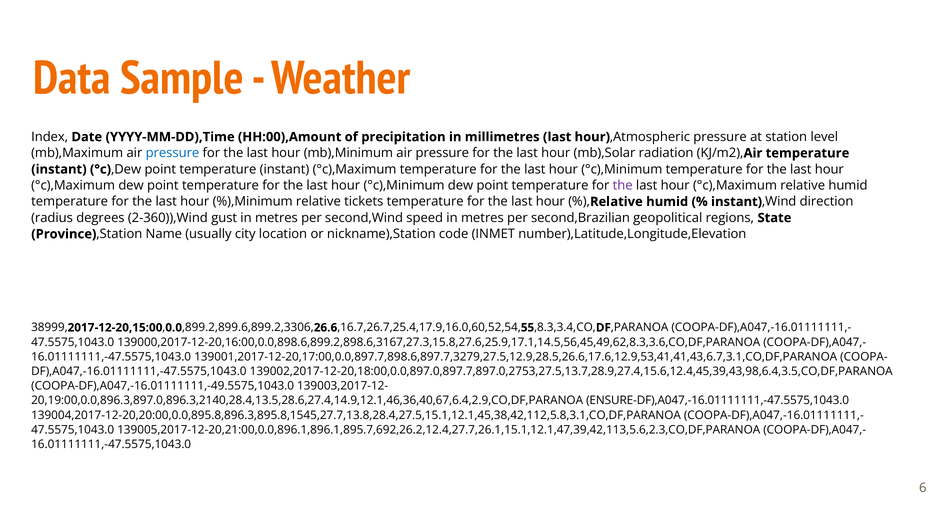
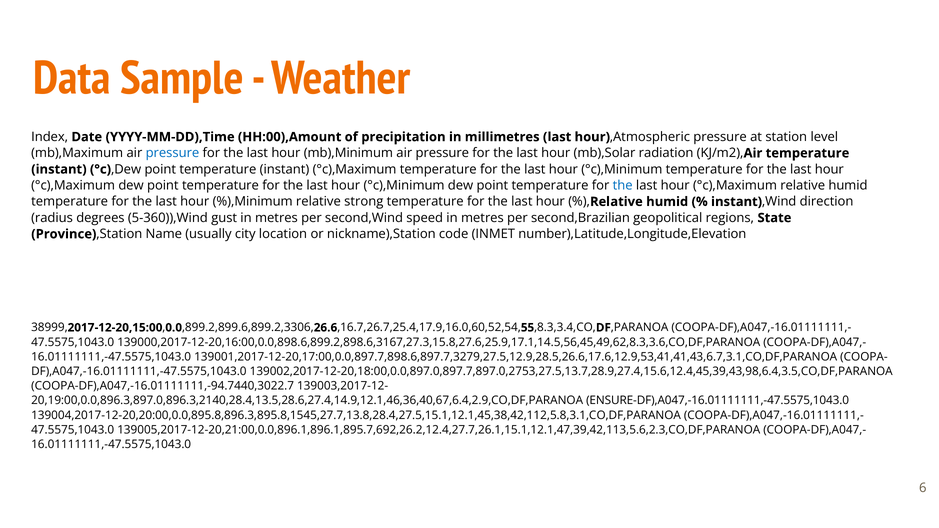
the at (623, 186) colour: purple -> blue
tickets: tickets -> strong
2-360)),Wind: 2-360)),Wind -> 5-360)),Wind
COOPA-DF),A047,-16.01111111,-49.5575,1043.0: COOPA-DF),A047,-16.01111111,-49.5575,1043.0 -> COOPA-DF),A047,-16.01111111,-94.7440,3022.7
